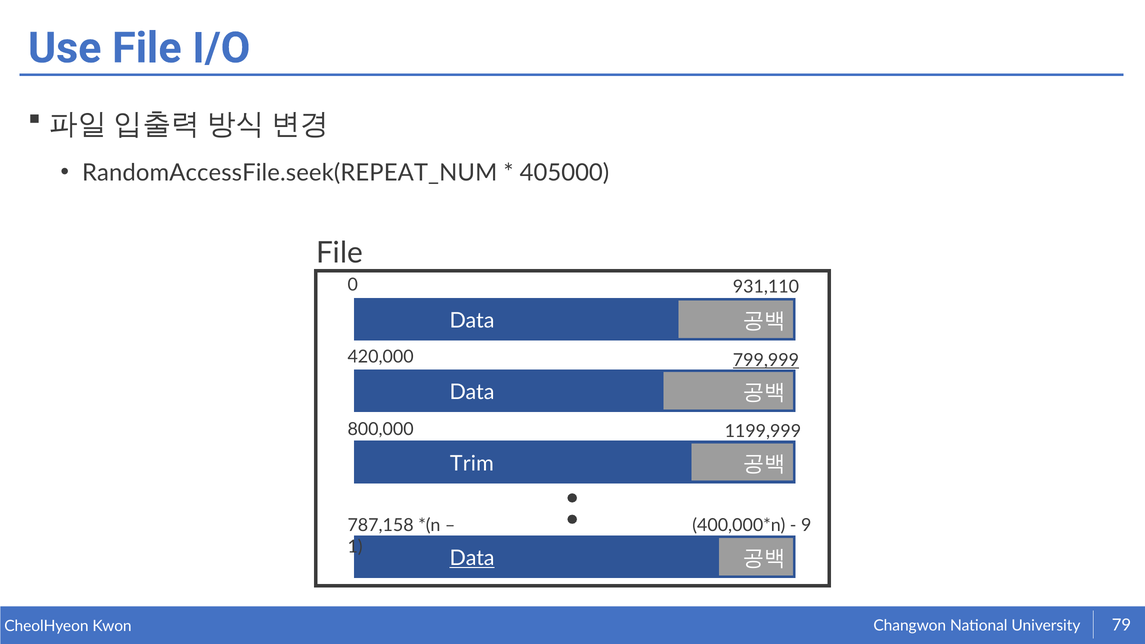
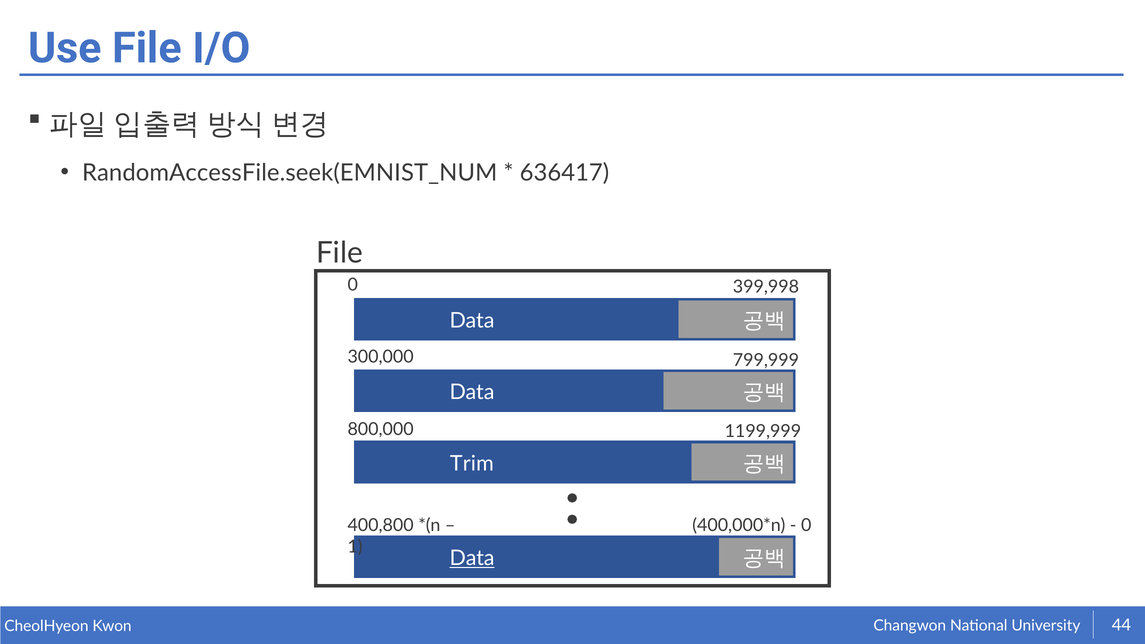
RandomAccessFile.seek(REPEAT_NUM: RandomAccessFile.seek(REPEAT_NUM -> RandomAccessFile.seek(EMNIST_NUM
405000: 405000 -> 636417
931,110: 931,110 -> 399,998
420,000: 420,000 -> 300,000
799,999 underline: present -> none
787,158: 787,158 -> 400,800
9 at (806, 525): 9 -> 0
79: 79 -> 44
